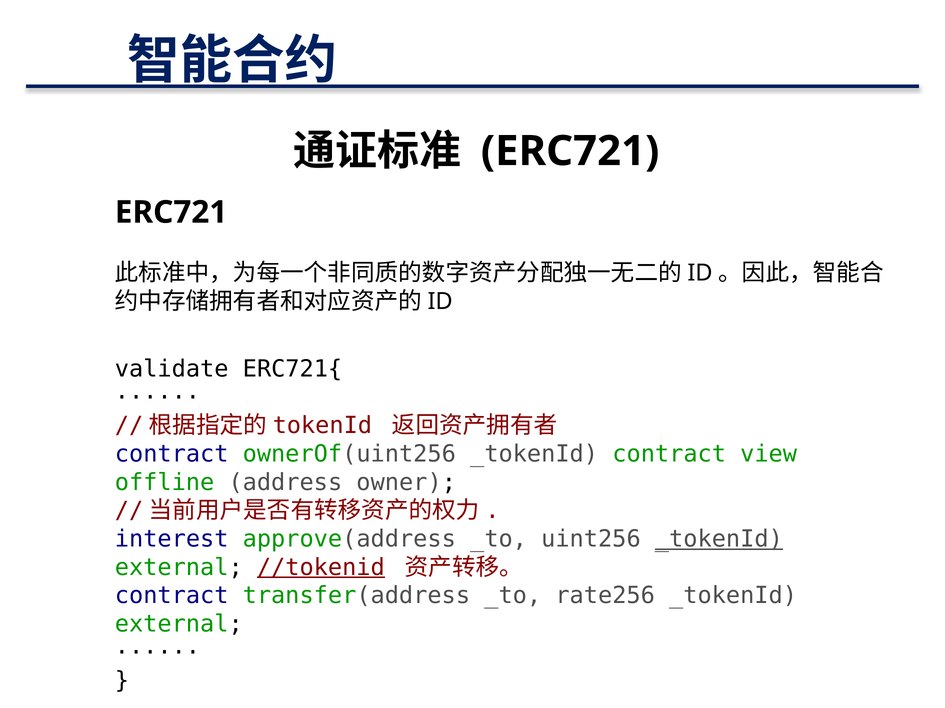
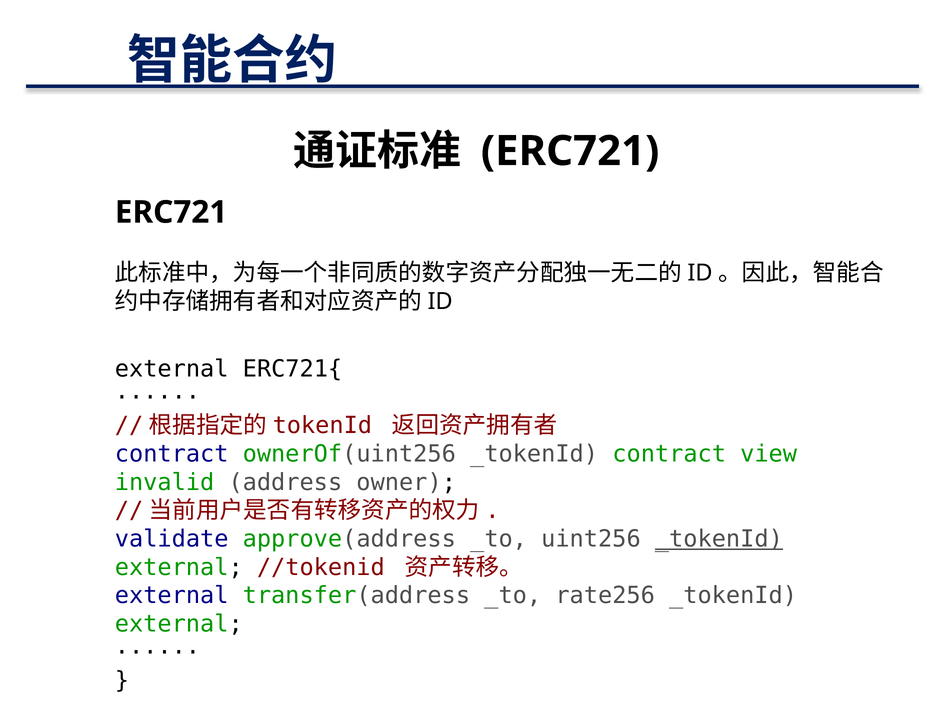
validate at (172, 369): validate -> external
offline: offline -> invalid
interest: interest -> validate
//tokenid underline: present -> none
contract at (172, 596): contract -> external
